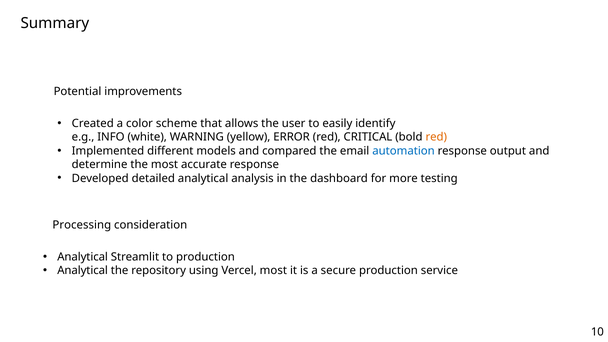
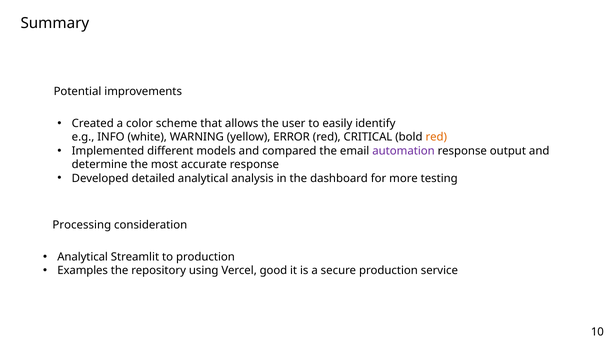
automation colour: blue -> purple
Analytical at (83, 271): Analytical -> Examples
Vercel most: most -> good
